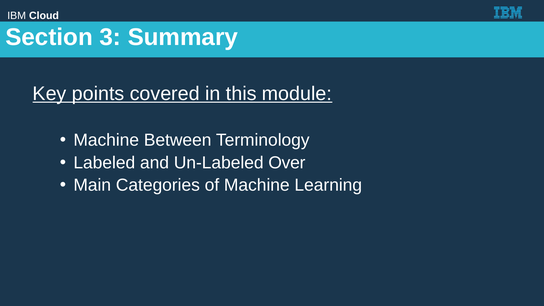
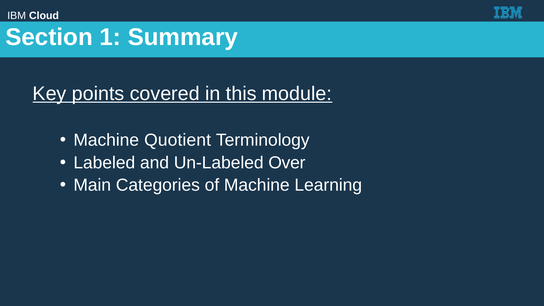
3: 3 -> 1
Between: Between -> Quotient
